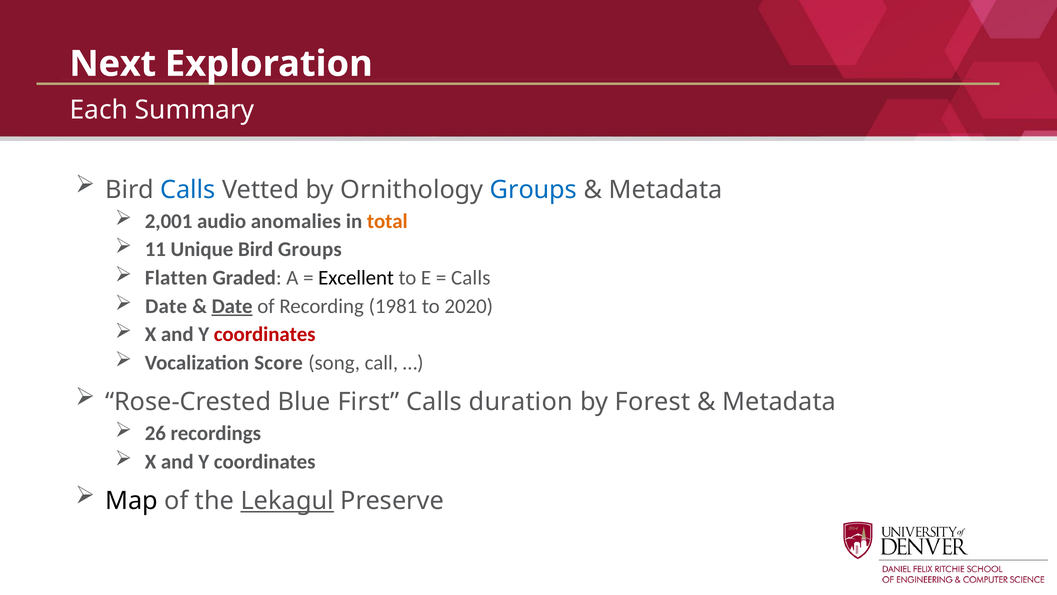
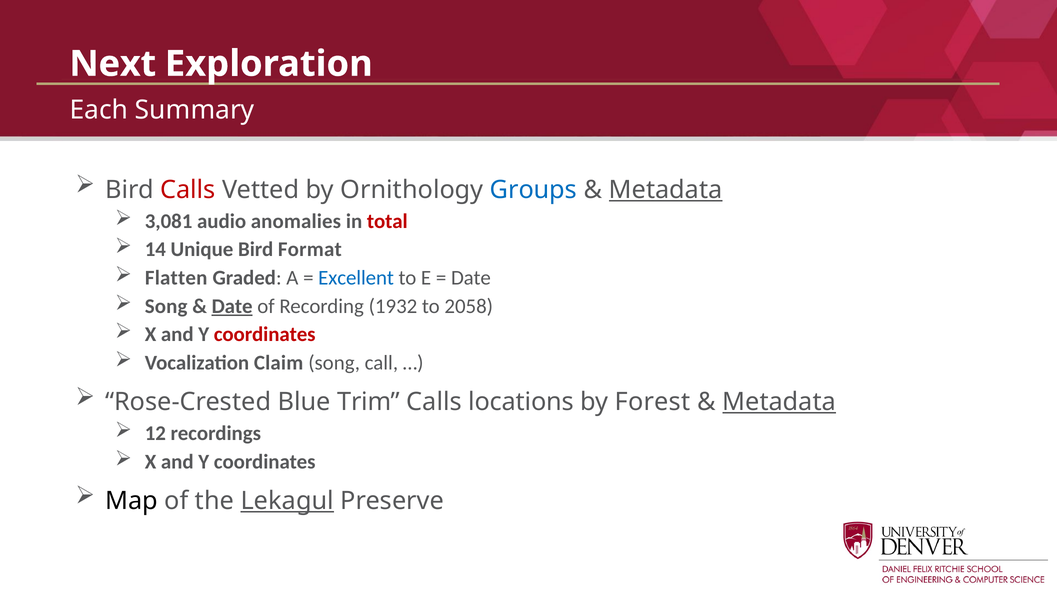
Calls at (188, 190) colour: blue -> red
Metadata at (666, 190) underline: none -> present
2,001: 2,001 -> 3,081
total colour: orange -> red
11: 11 -> 14
Bird Groups: Groups -> Format
Excellent colour: black -> blue
Calls at (471, 278): Calls -> Date
Date at (166, 306): Date -> Song
1981: 1981 -> 1932
2020: 2020 -> 2058
Score: Score -> Claim
First: First -> Trim
duration: duration -> locations
Metadata at (779, 402) underline: none -> present
26: 26 -> 12
